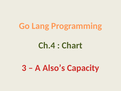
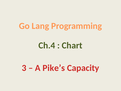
Also’s: Also’s -> Pike’s
